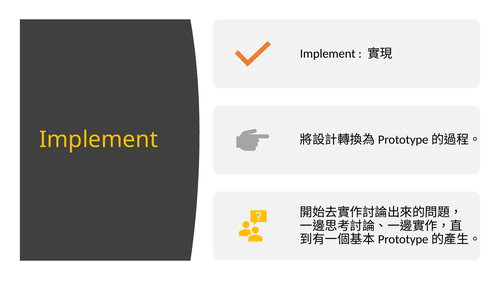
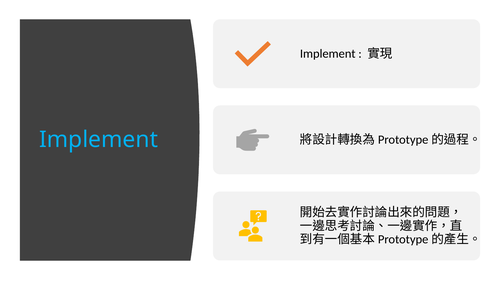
Implement at (99, 140) colour: yellow -> light blue
